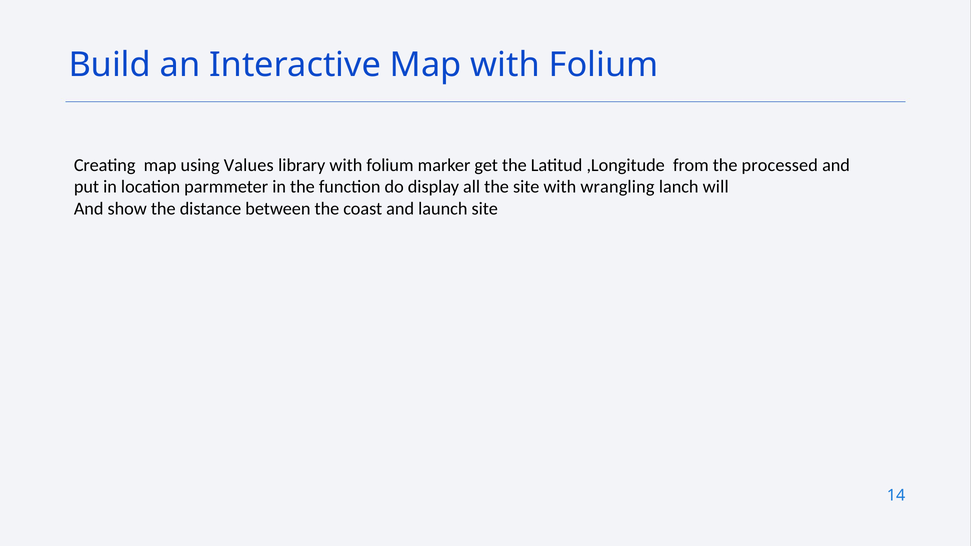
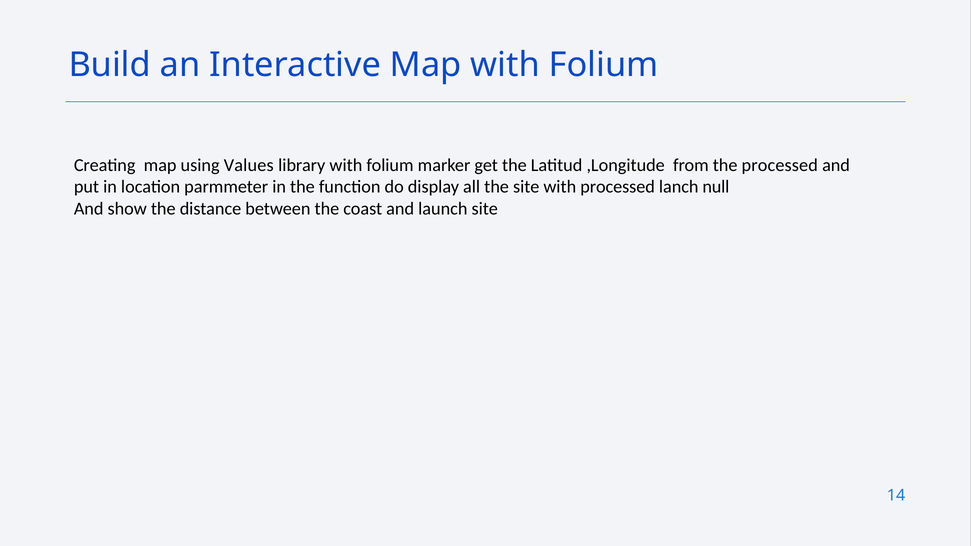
with wrangling: wrangling -> processed
will: will -> null
